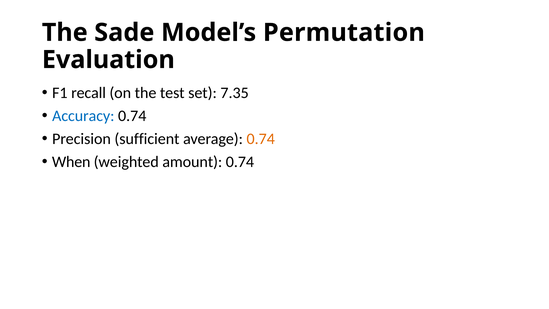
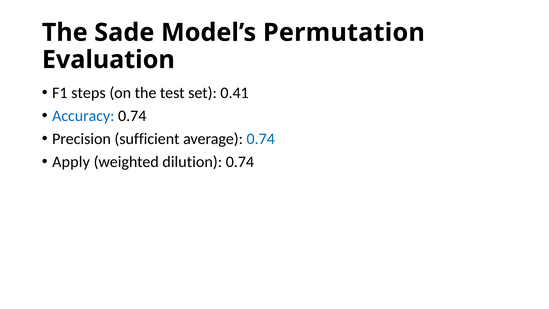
recall: recall -> steps
7.35: 7.35 -> 0.41
0.74 at (261, 139) colour: orange -> blue
When: When -> Apply
amount: amount -> dilution
